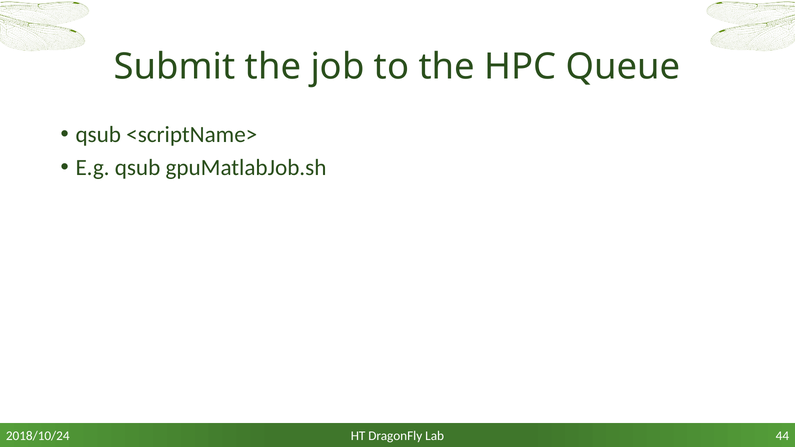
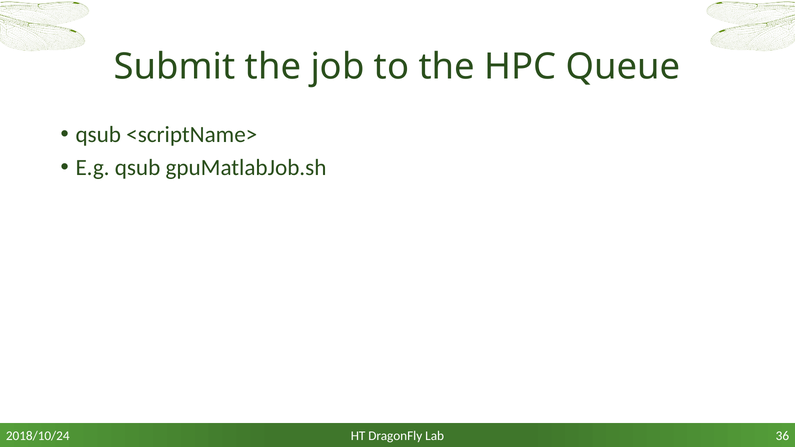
44: 44 -> 36
